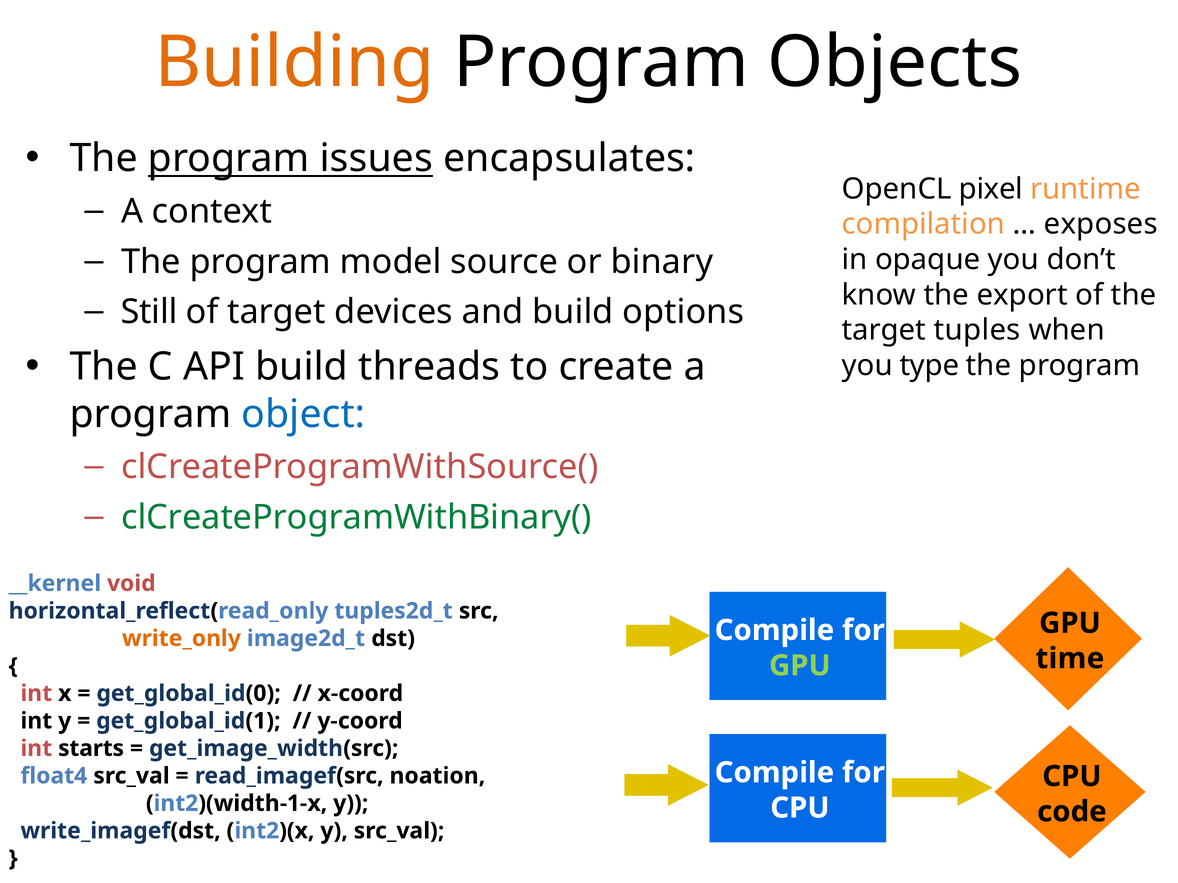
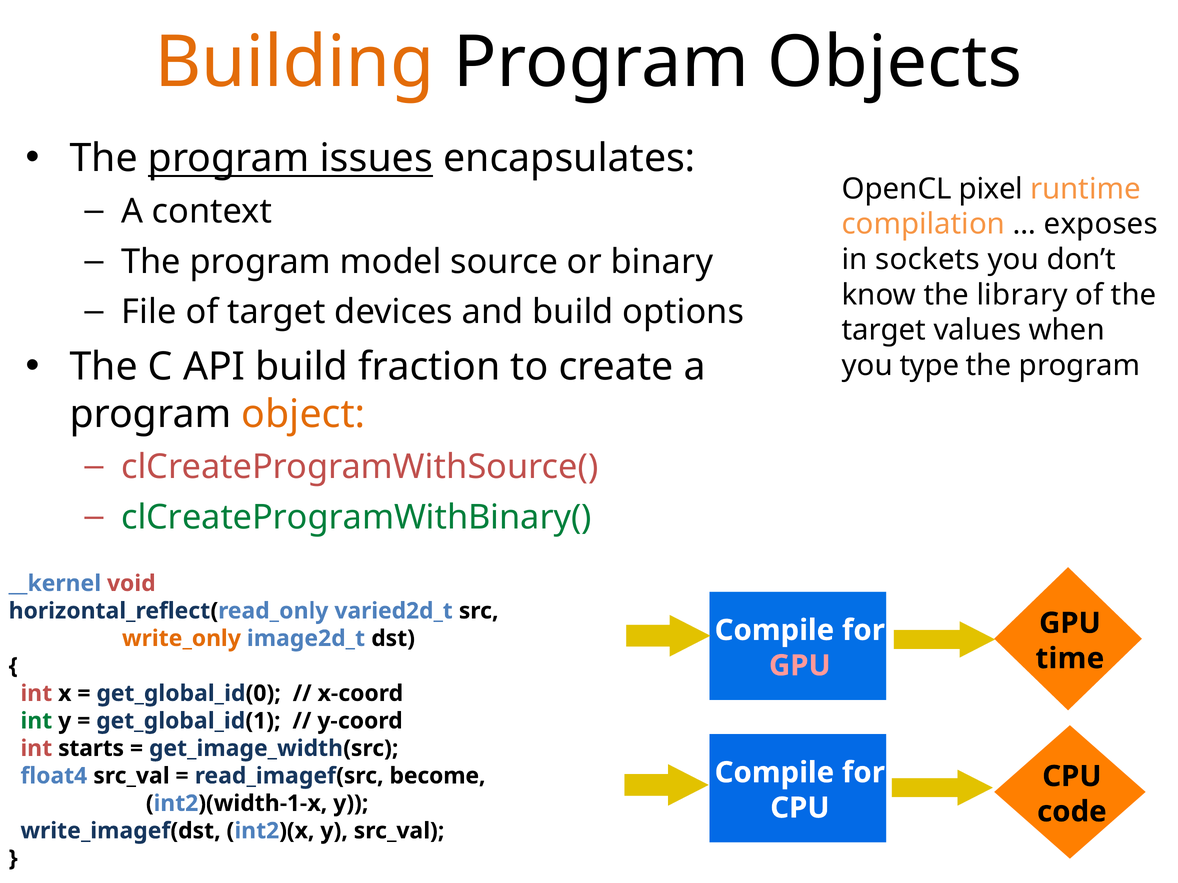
opaque: opaque -> sockets
export: export -> library
Still: Still -> File
tuples: tuples -> values
threads: threads -> fraction
object colour: blue -> orange
tuples2d_t: tuples2d_t -> varied2d_t
GPU at (800, 666) colour: light green -> pink
int at (36, 721) colour: black -> green
noation: noation -> become
